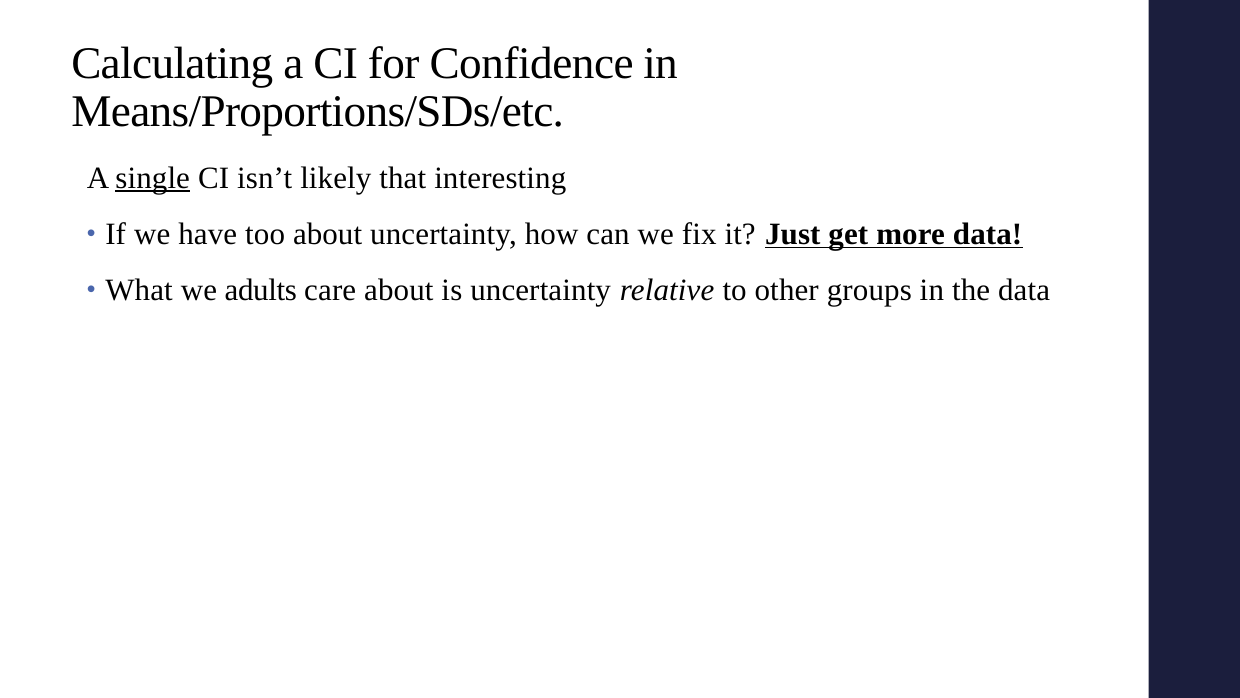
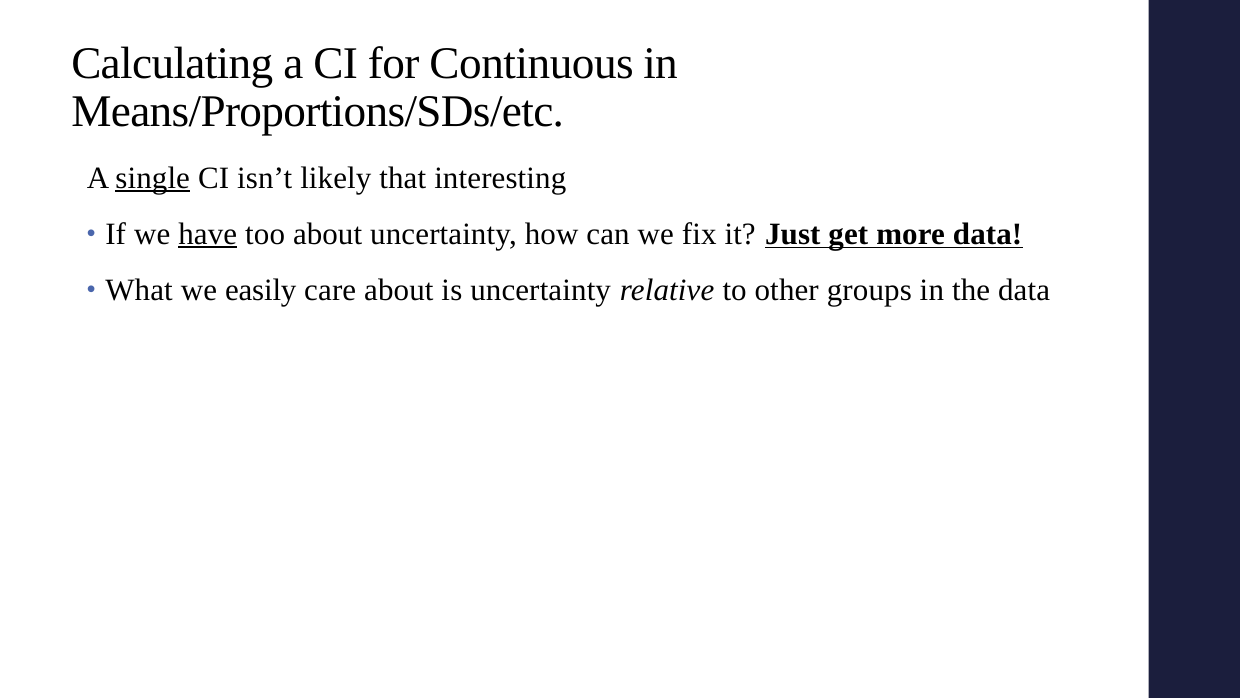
Confidence: Confidence -> Continuous
have underline: none -> present
adults: adults -> easily
